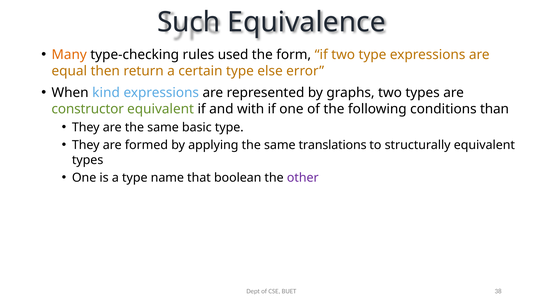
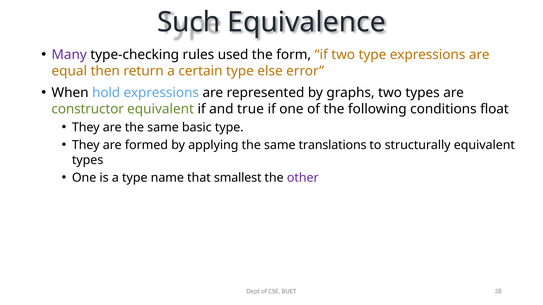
Many colour: orange -> purple
kind: kind -> hold
with: with -> true
than: than -> float
boolean: boolean -> smallest
